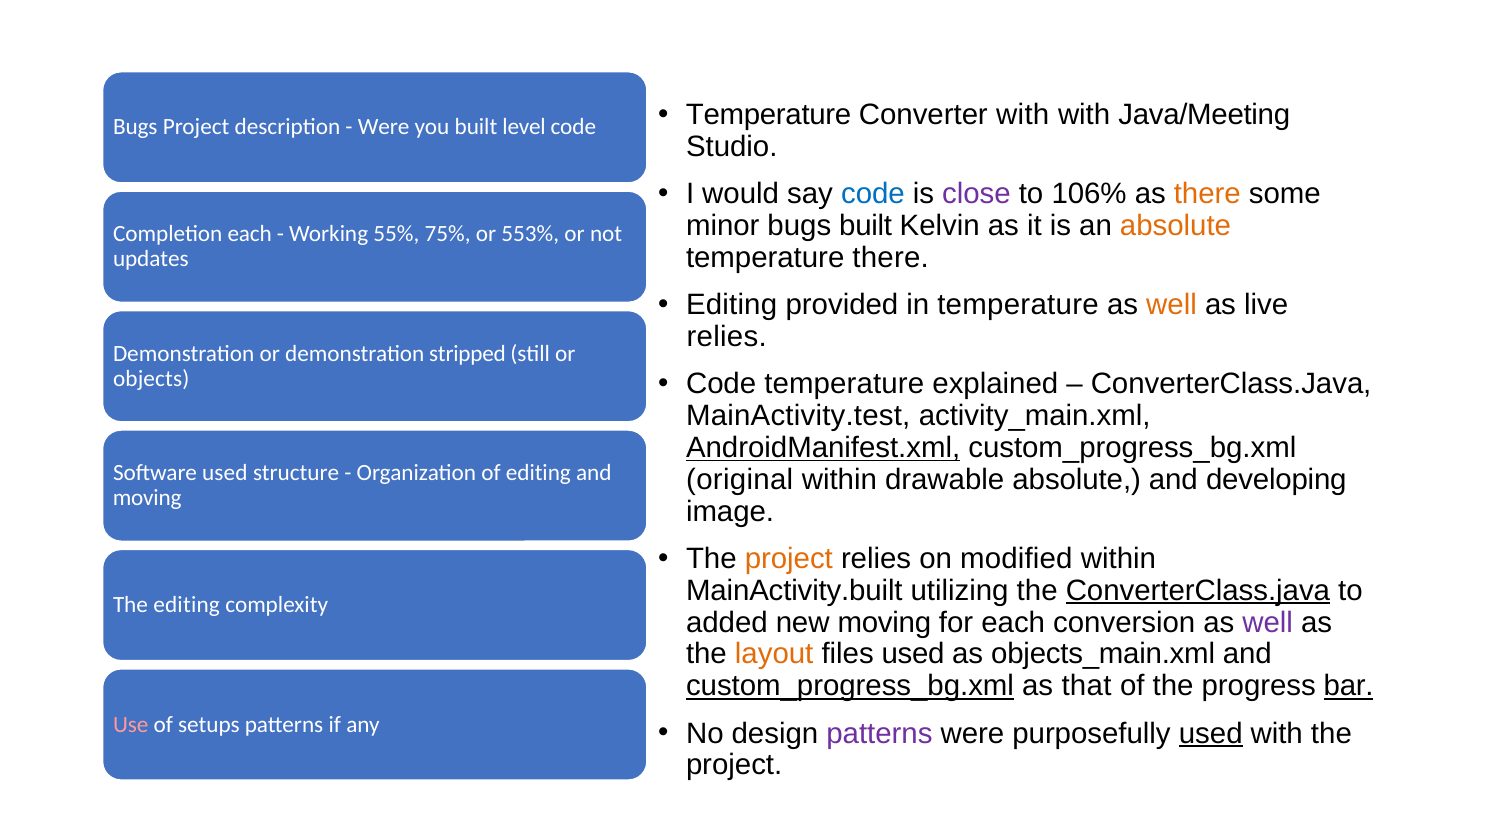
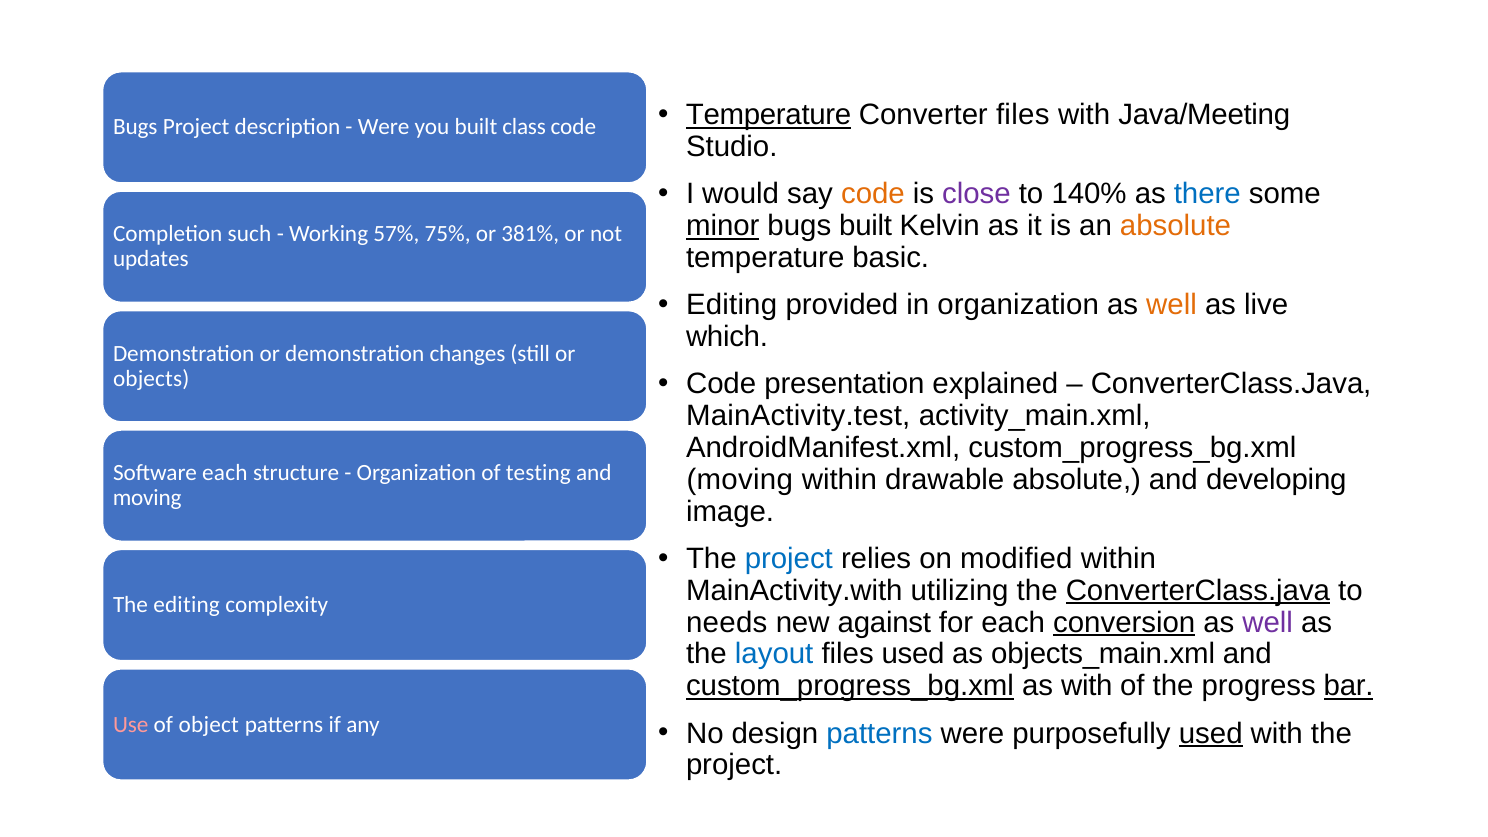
Temperature at (769, 115) underline: none -> present
Converter with: with -> files
level: level -> class
code at (873, 194) colour: blue -> orange
106%: 106% -> 140%
there at (1207, 194) colour: orange -> blue
minor underline: none -> present
Completion each: each -> such
55%: 55% -> 57%
553%: 553% -> 381%
temperature there: there -> basic
in temperature: temperature -> organization
relies at (727, 337): relies -> which
stripped: stripped -> changes
Code temperature: temperature -> presentation
AndroidManifest.xml underline: present -> none
Software used: used -> each
of editing: editing -> testing
original at (740, 480): original -> moving
project at (789, 559) colour: orange -> blue
MainActivity.built: MainActivity.built -> MainActivity.with
added: added -> needs
new moving: moving -> against
conversion underline: none -> present
layout colour: orange -> blue
as that: that -> with
setups: setups -> object
patterns at (879, 733) colour: purple -> blue
